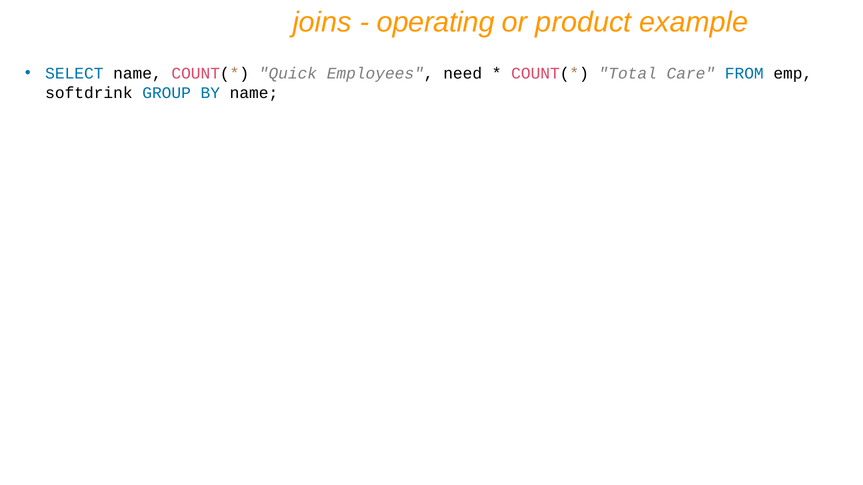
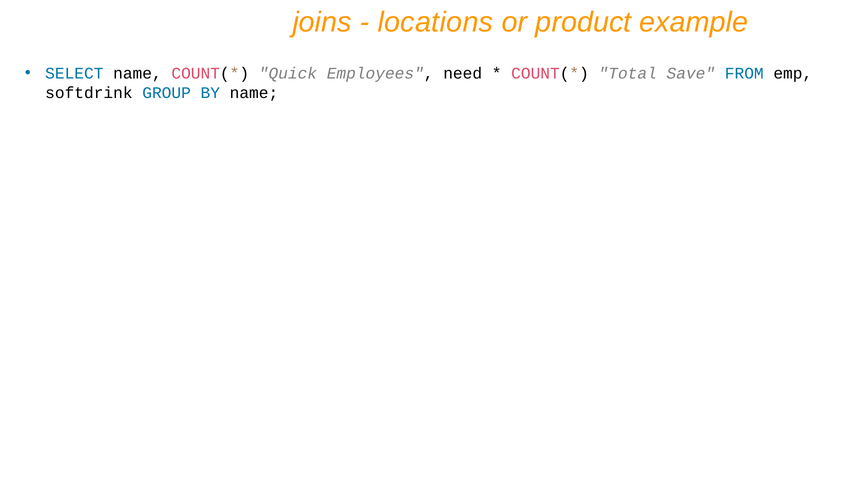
operating: operating -> locations
Care: Care -> Save
